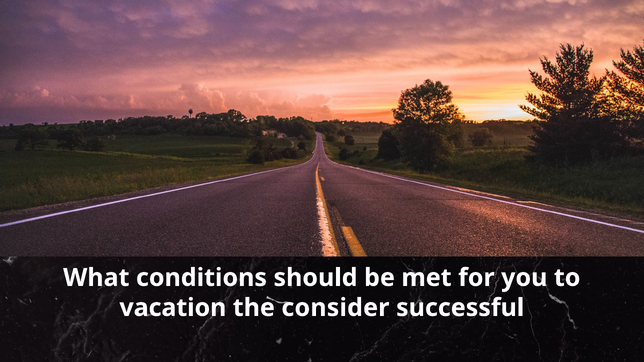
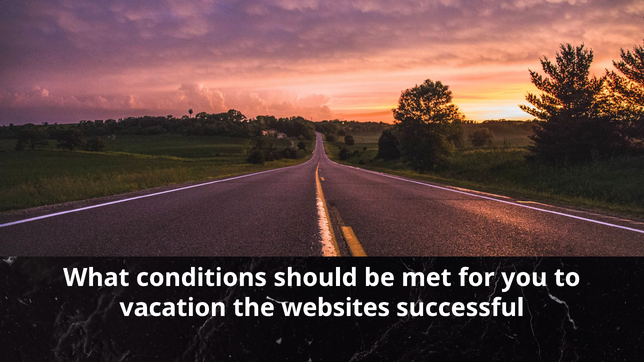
consider: consider -> websites
